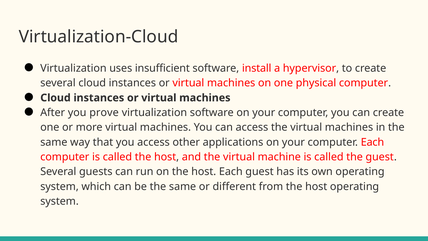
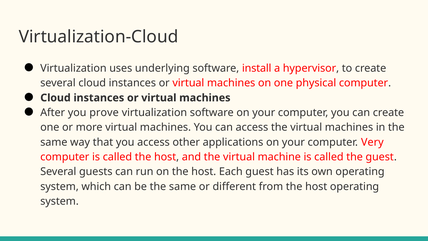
insufficient: insufficient -> underlying
computer Each: Each -> Very
